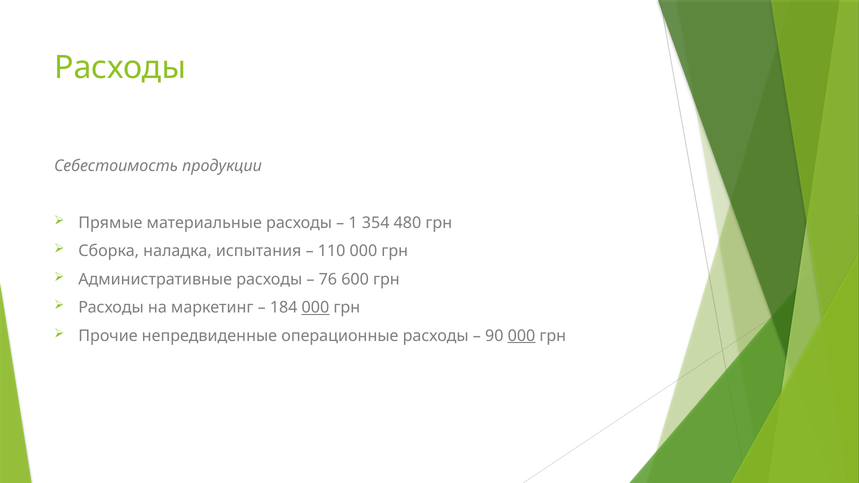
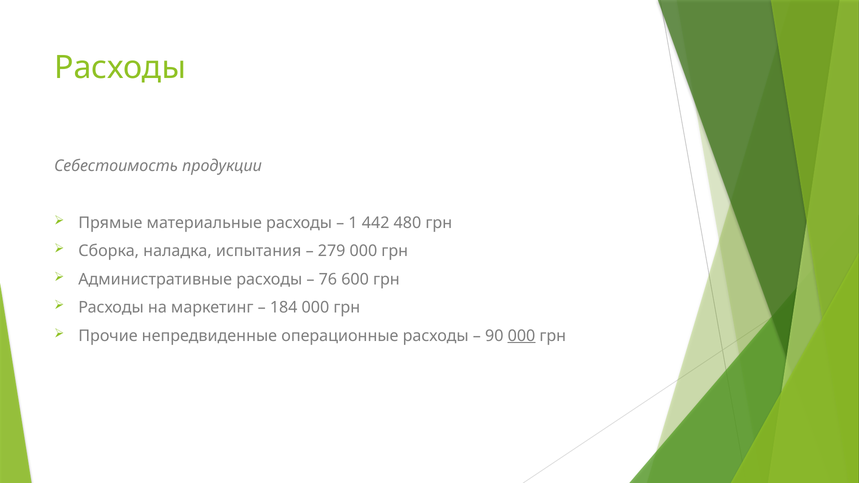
354: 354 -> 442
110: 110 -> 279
000 at (315, 308) underline: present -> none
